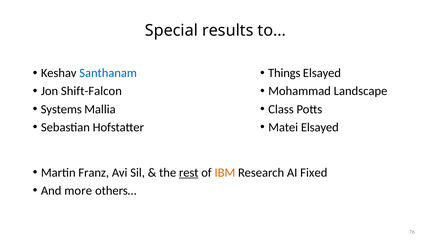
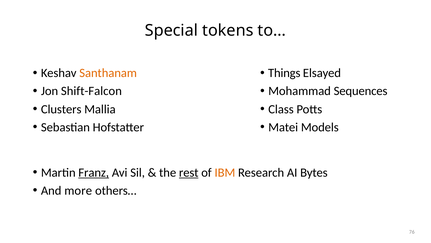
results: results -> tokens
Santhanam colour: blue -> orange
Landscape: Landscape -> Sequences
Systems: Systems -> Clusters
Matei Elsayed: Elsayed -> Models
Franz underline: none -> present
Fixed: Fixed -> Bytes
